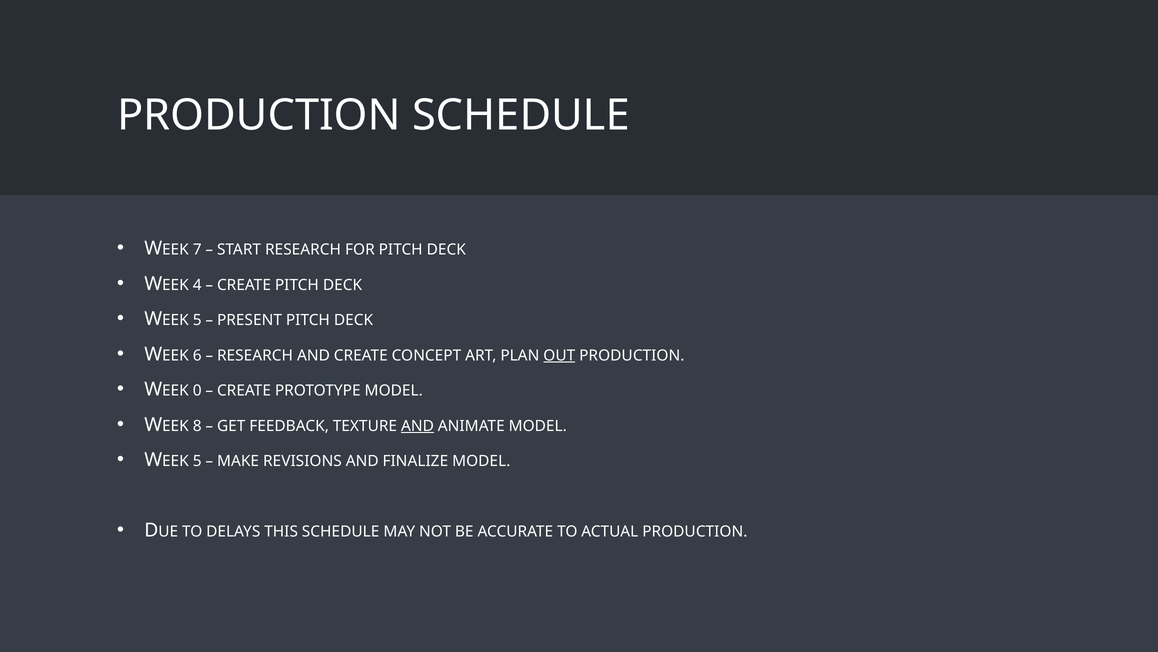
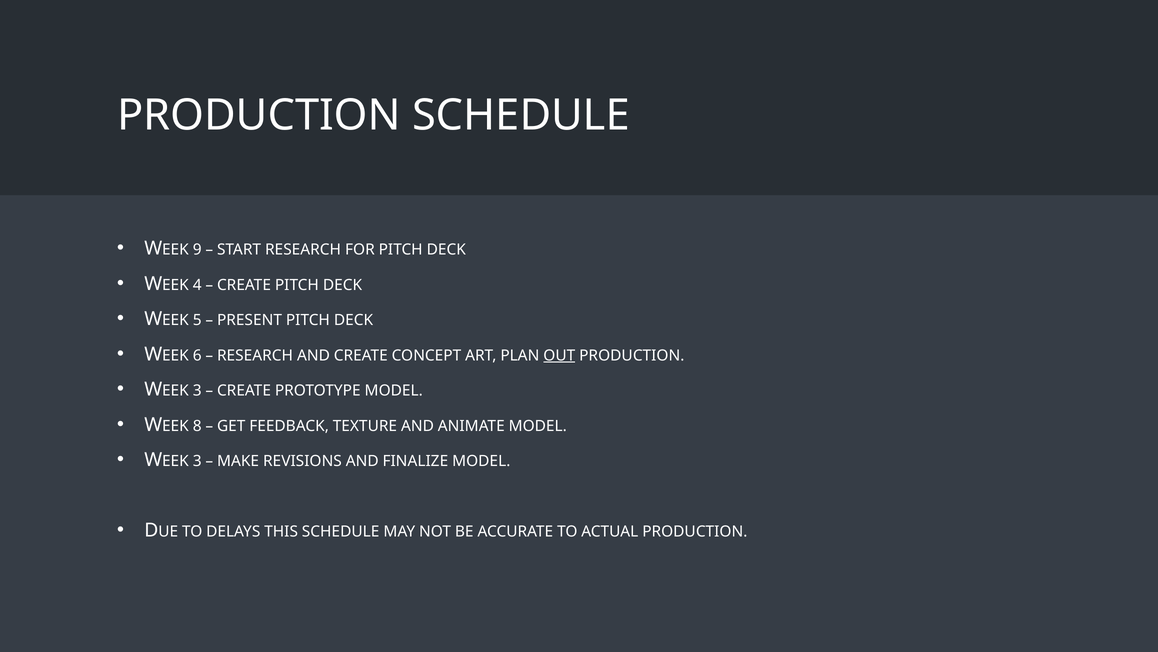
7: 7 -> 9
0 at (197, 390): 0 -> 3
AND at (418, 426) underline: present -> none
5 at (197, 461): 5 -> 3
